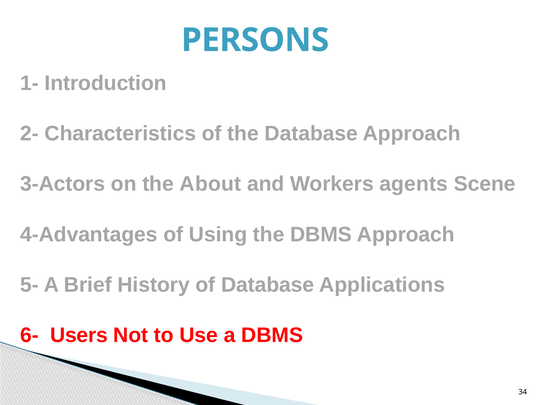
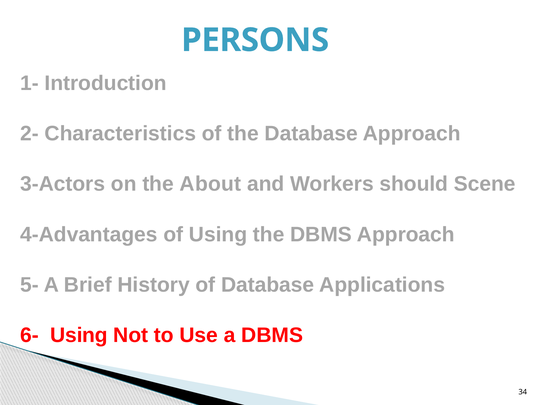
agents: agents -> should
6- Users: Users -> Using
